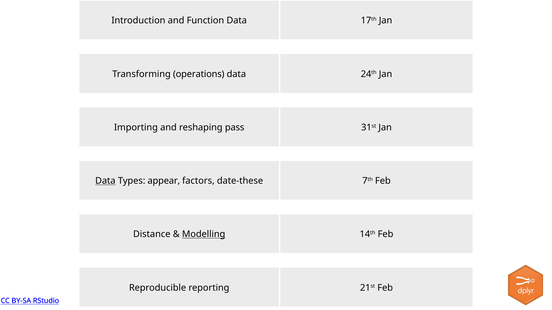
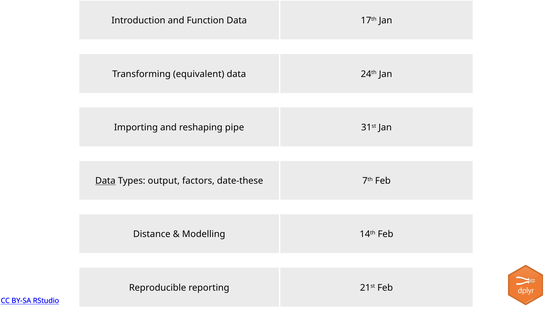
operations: operations -> equivalent
pass: pass -> pipe
appear: appear -> output
Modelling underline: present -> none
